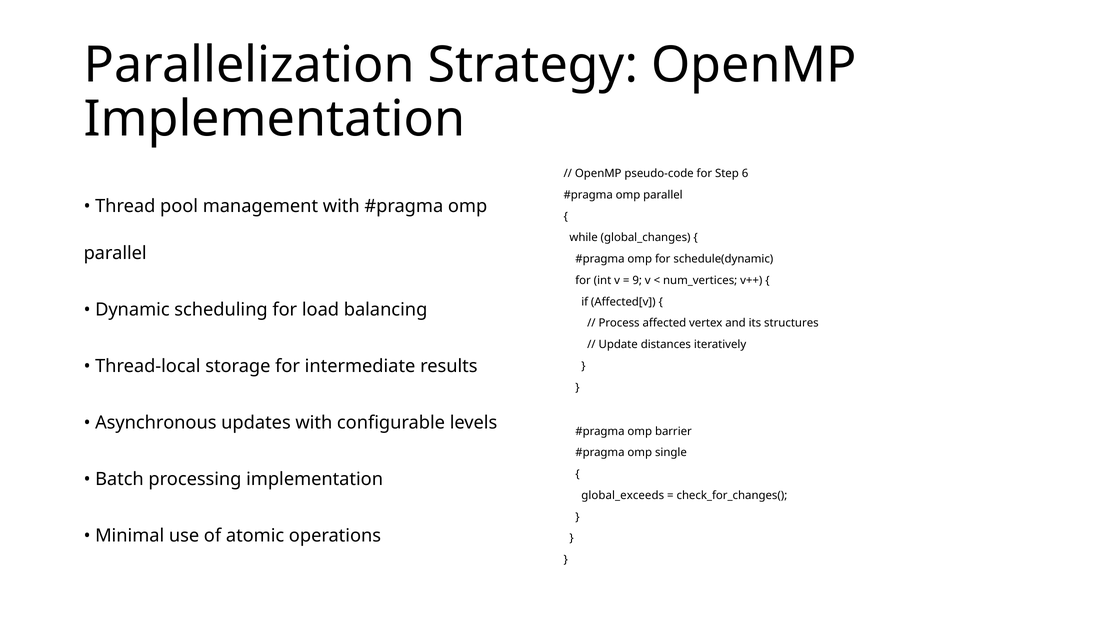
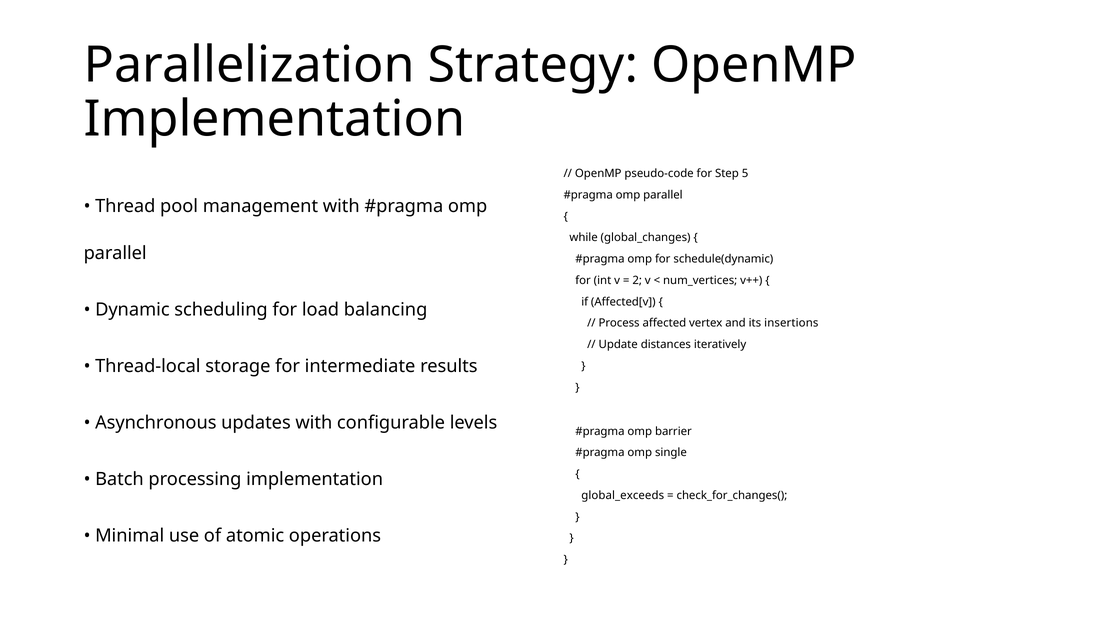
6: 6 -> 5
9: 9 -> 2
structures: structures -> insertions
